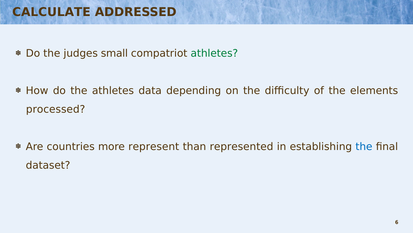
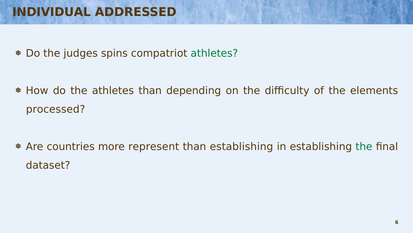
CALCULATE: CALCULATE -> INDIVIDUAL
small: small -> spins
athletes data: data -> than
than represented: represented -> establishing
the at (364, 146) colour: blue -> green
